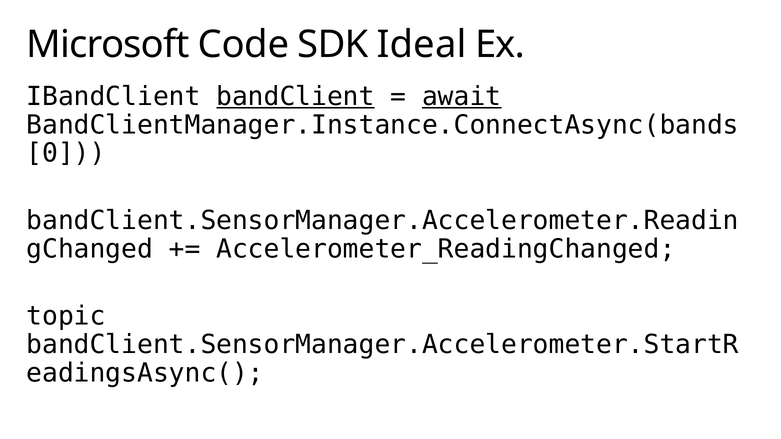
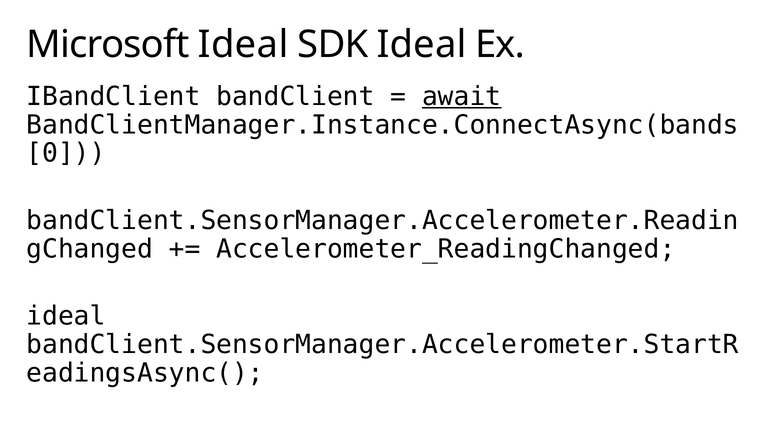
Microsoft Code: Code -> Ideal
bandClient underline: present -> none
topic at (66, 316): topic -> ideal
